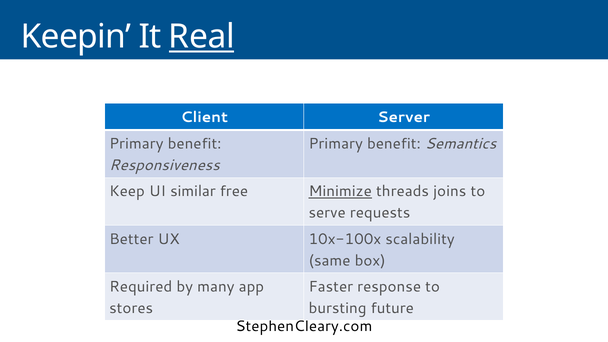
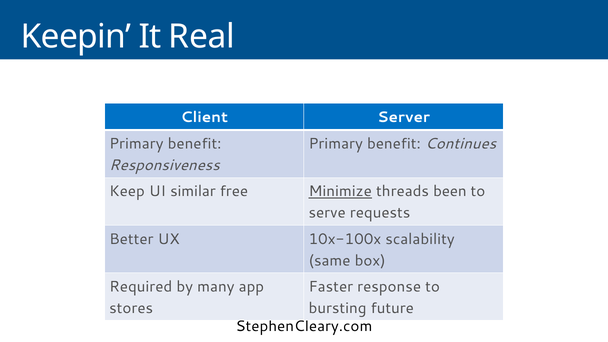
Real underline: present -> none
Semantics: Semantics -> Continues
joins: joins -> been
